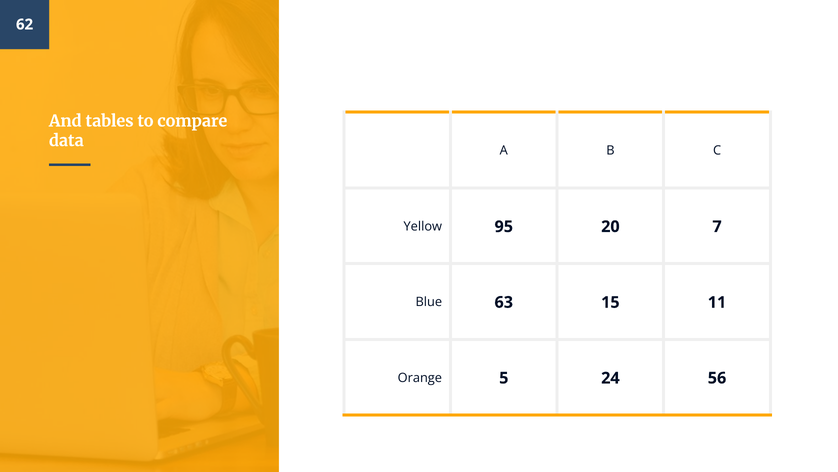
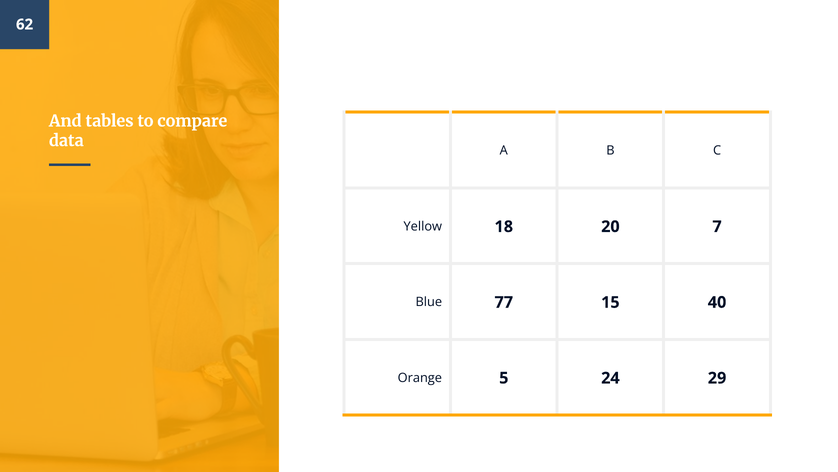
95: 95 -> 18
63: 63 -> 77
11: 11 -> 40
56: 56 -> 29
